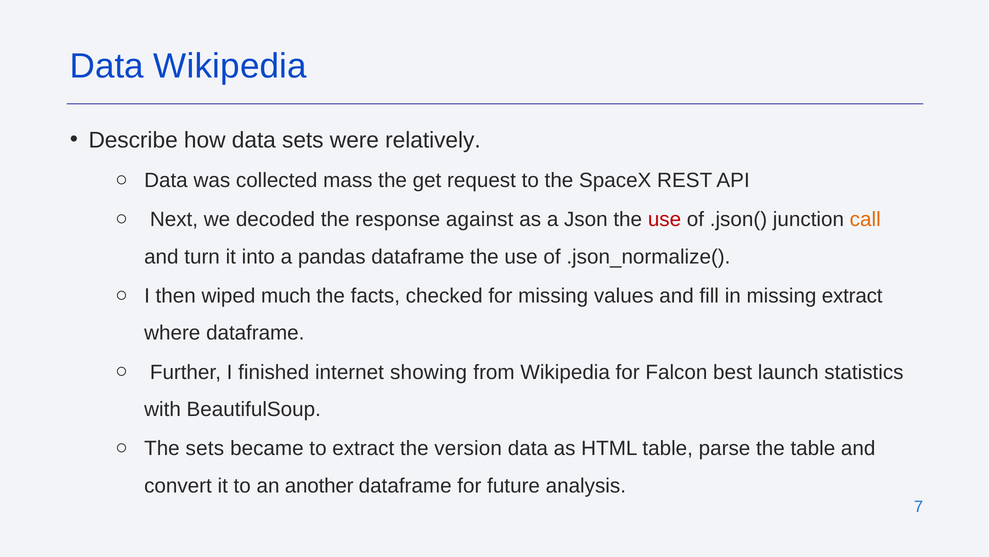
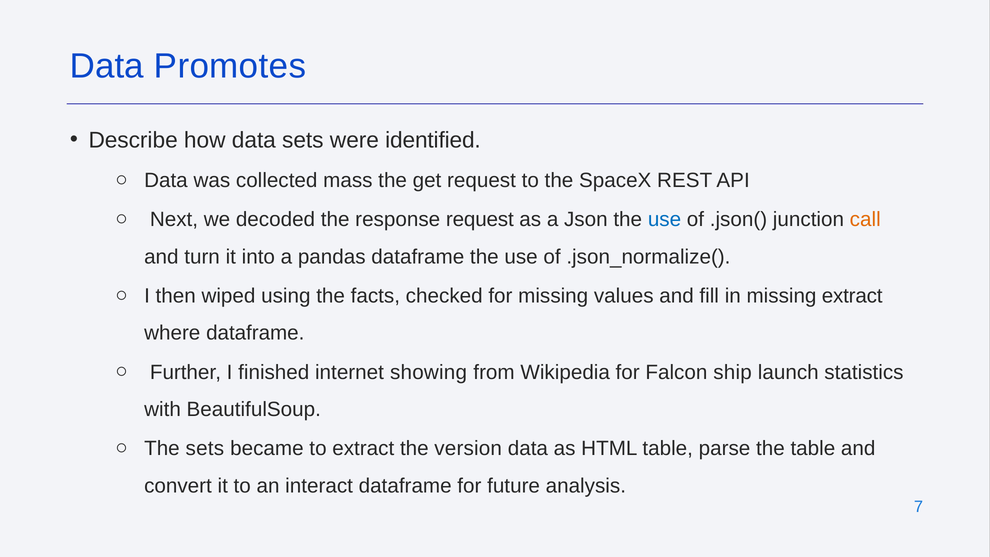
Data Wikipedia: Wikipedia -> Promotes
relatively: relatively -> identified
response against: against -> request
use at (665, 220) colour: red -> blue
much: much -> using
best: best -> ship
another: another -> interact
